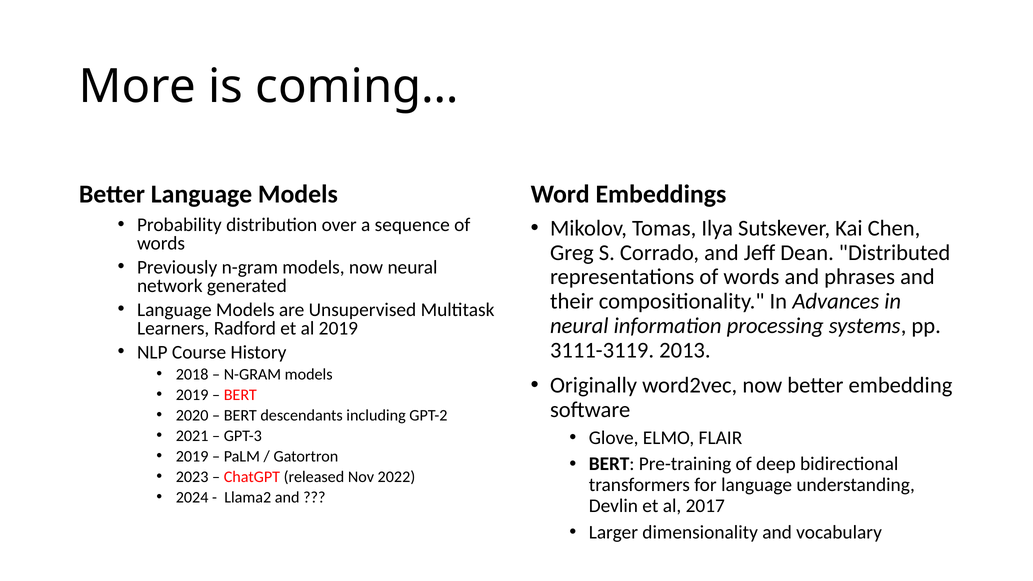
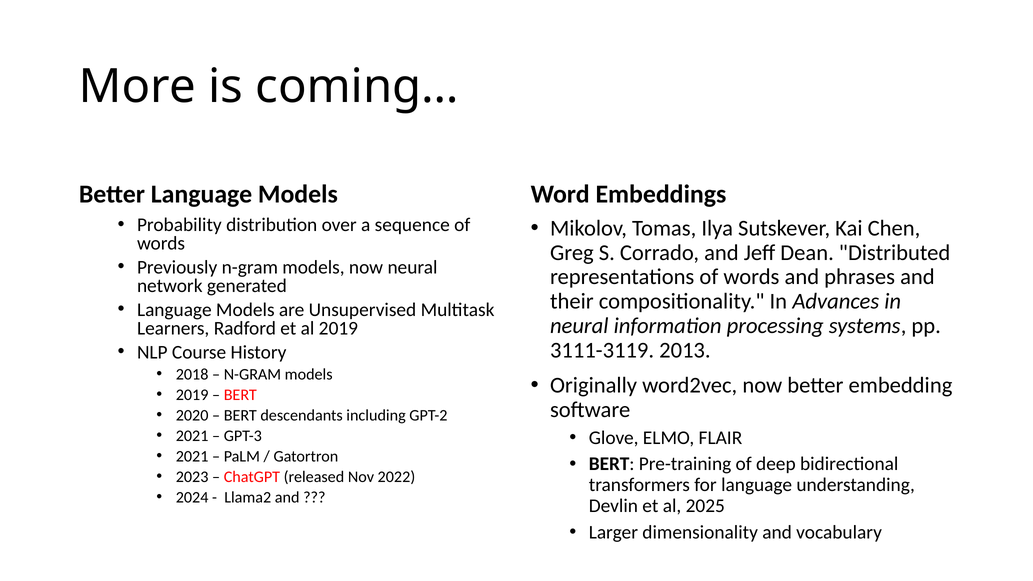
2019 at (192, 456): 2019 -> 2021
2017: 2017 -> 2025
